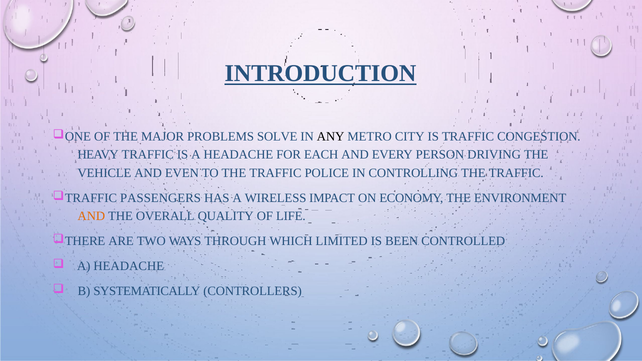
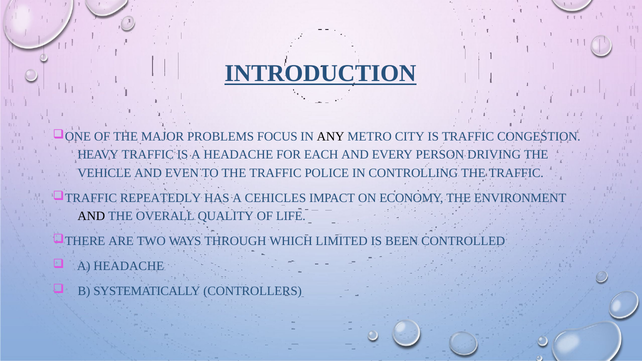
SOLVE: SOLVE -> FOCUS
PASSENGERS: PASSENGERS -> REPEATEDLY
WIRELESS: WIRELESS -> CEHICLES
AND at (91, 216) colour: orange -> black
